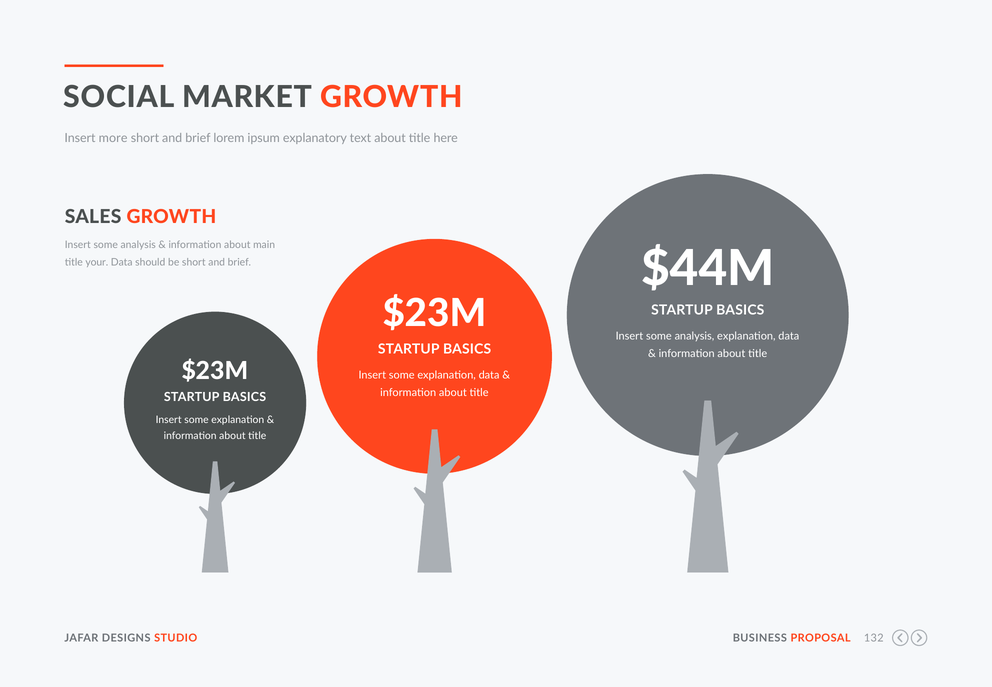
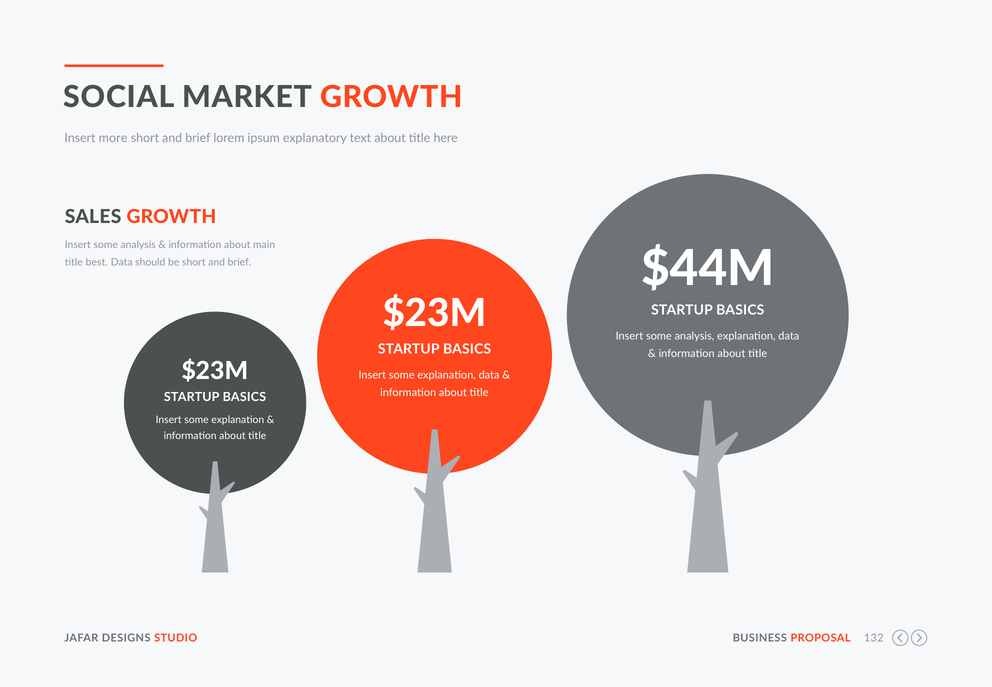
your: your -> best
